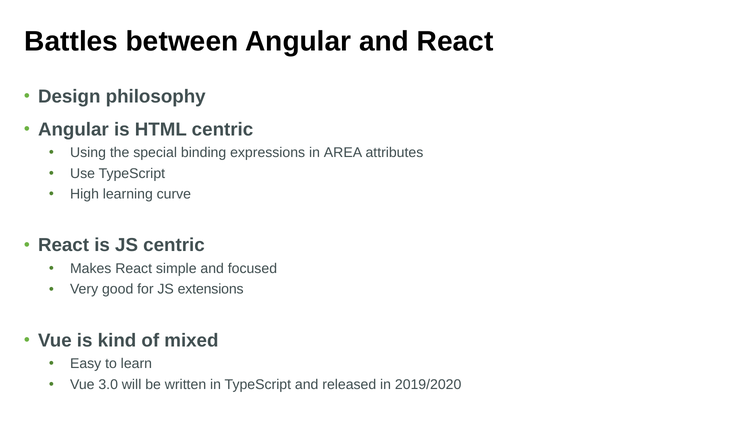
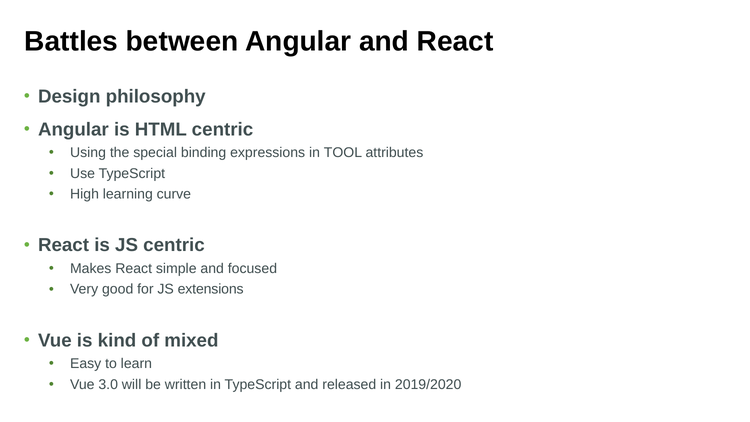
AREA: AREA -> TOOL
